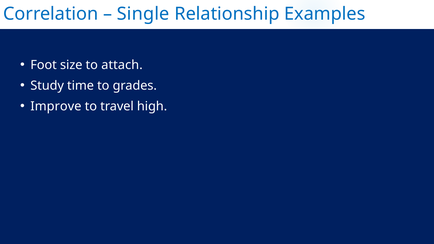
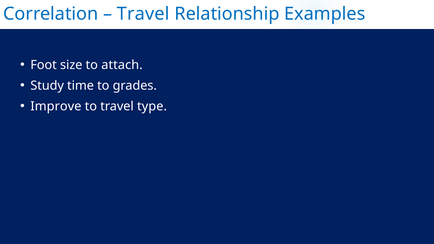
Single at (143, 14): Single -> Travel
high: high -> type
